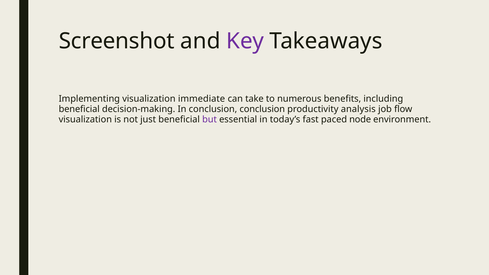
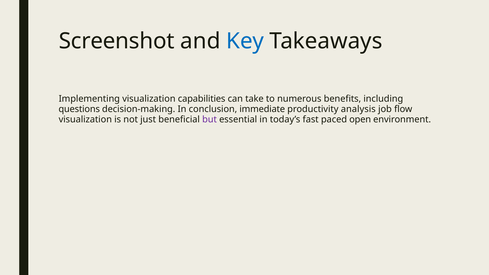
Key colour: purple -> blue
immediate: immediate -> capabilities
beneficial at (79, 109): beneficial -> questions
conclusion conclusion: conclusion -> immediate
node: node -> open
